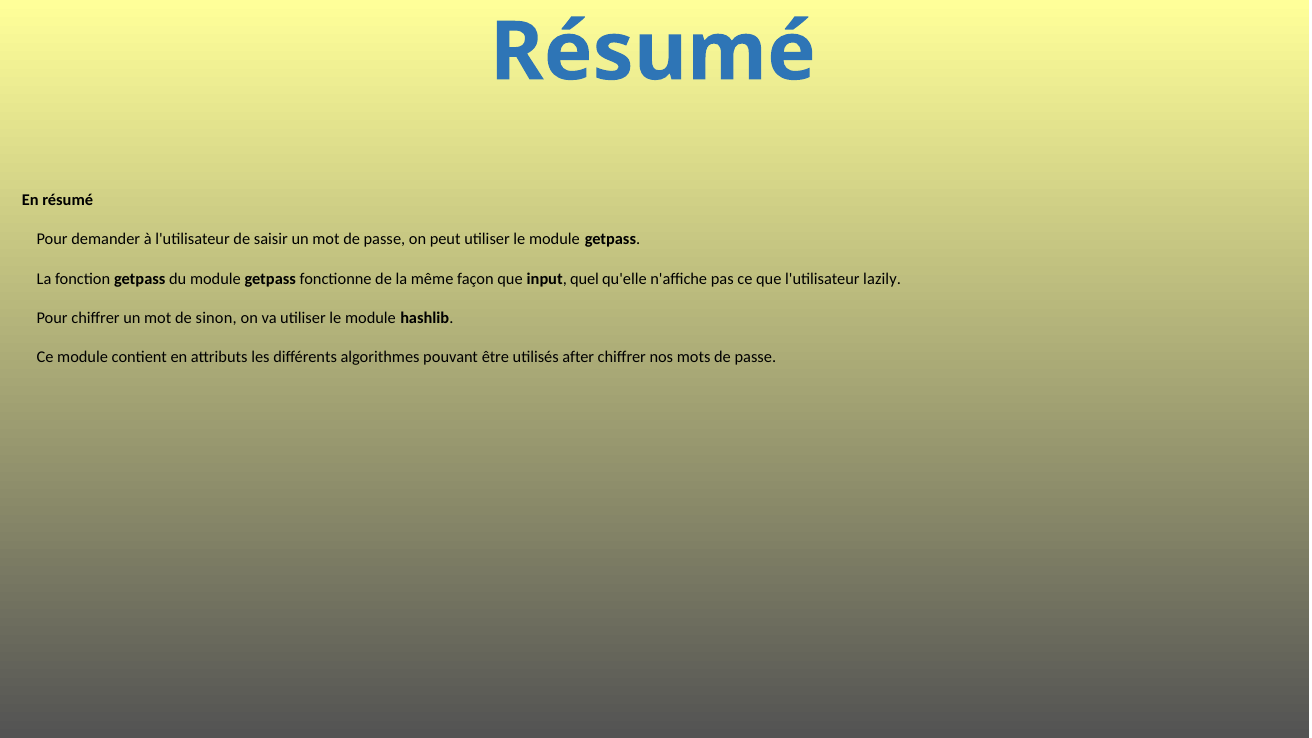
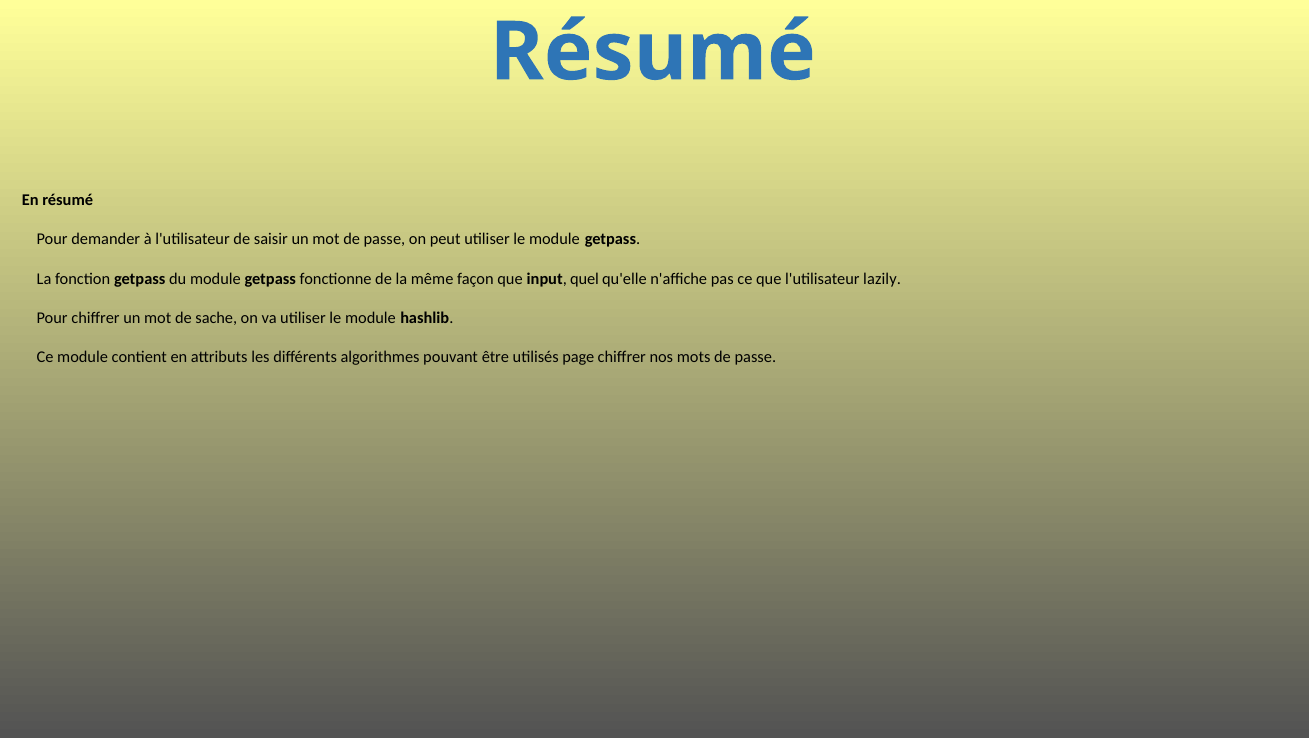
sinon: sinon -> sache
after: after -> page
